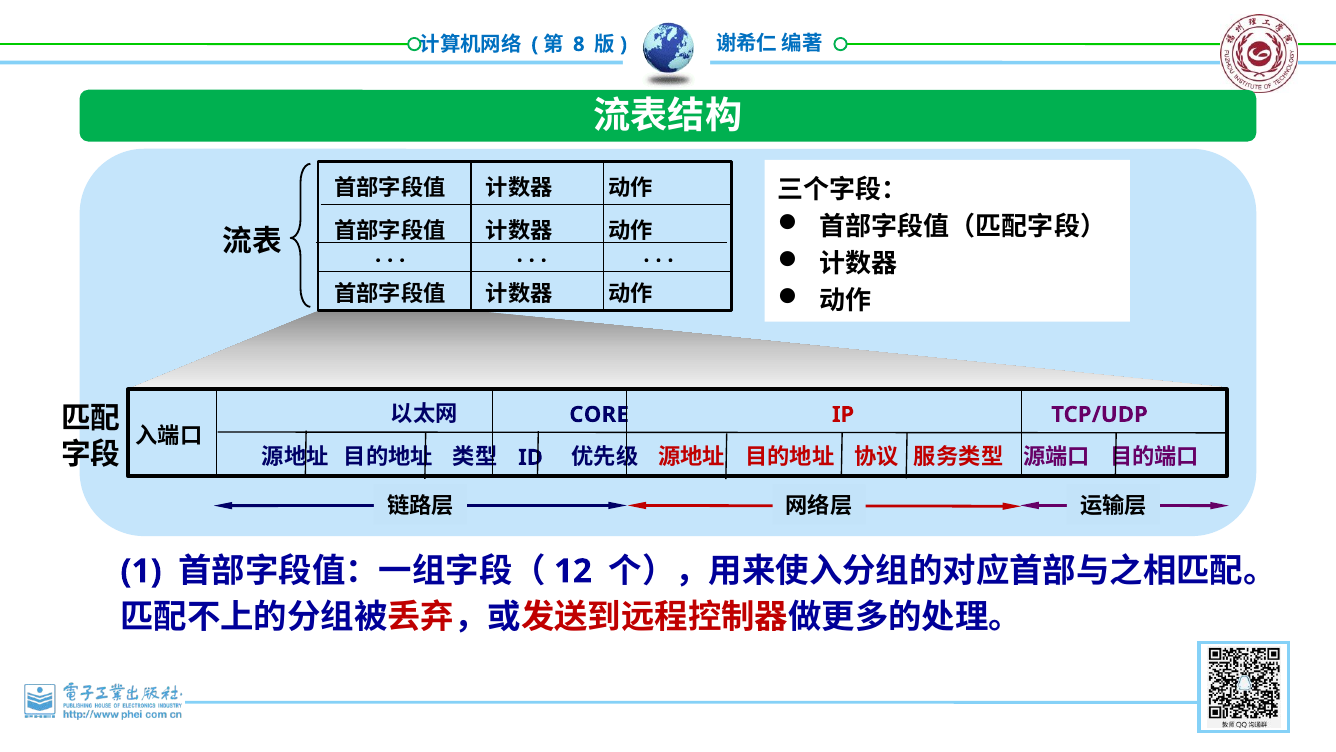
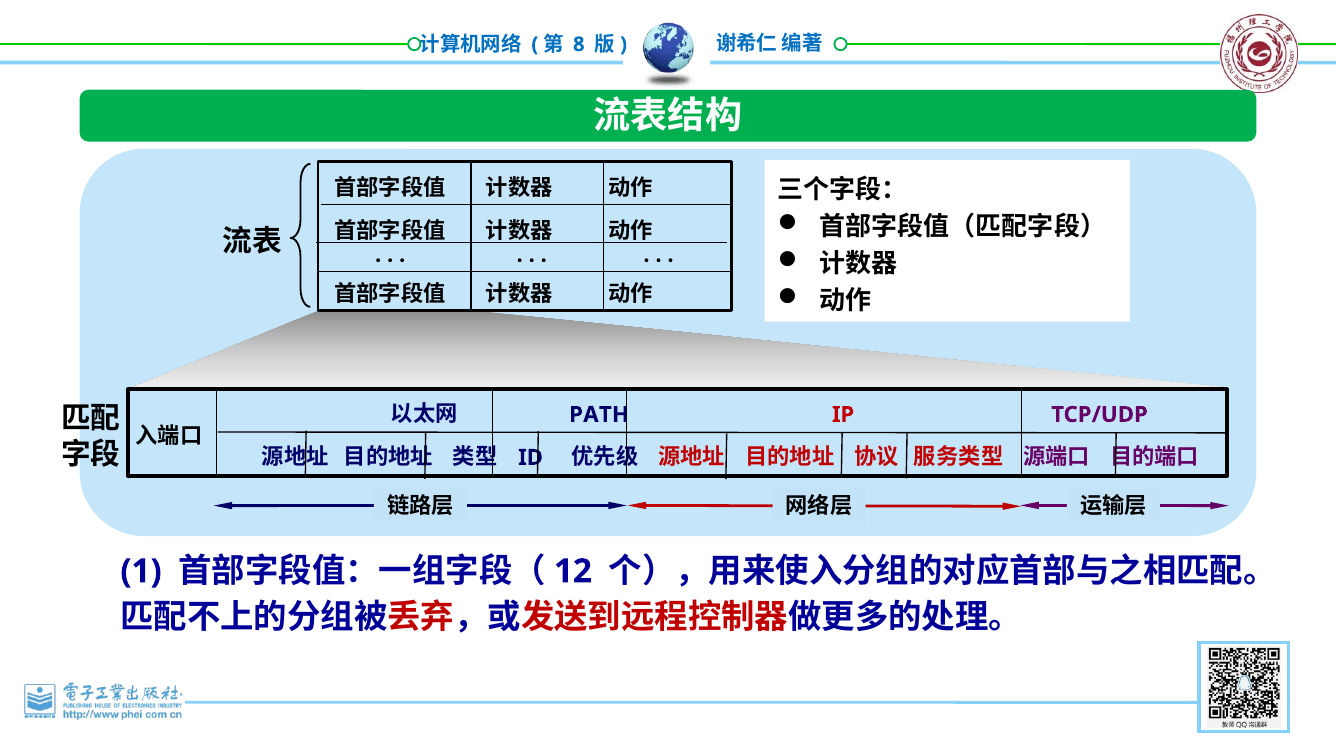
CORE: CORE -> PATH
